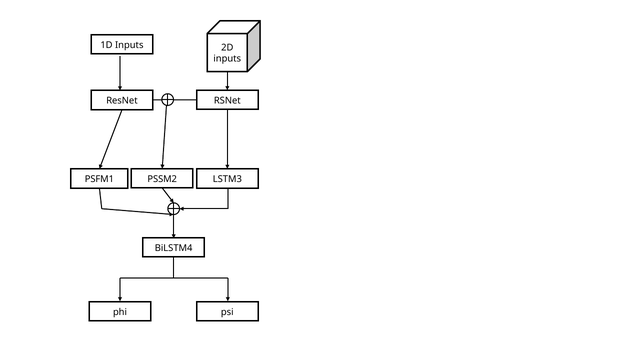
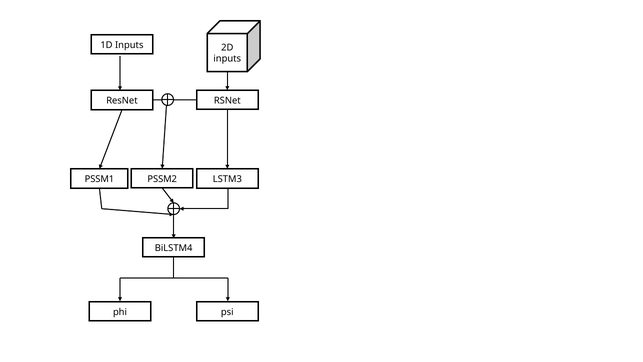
PSFM1: PSFM1 -> PSSM1
